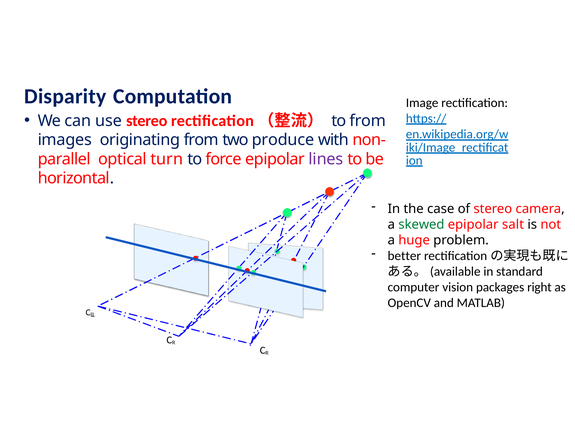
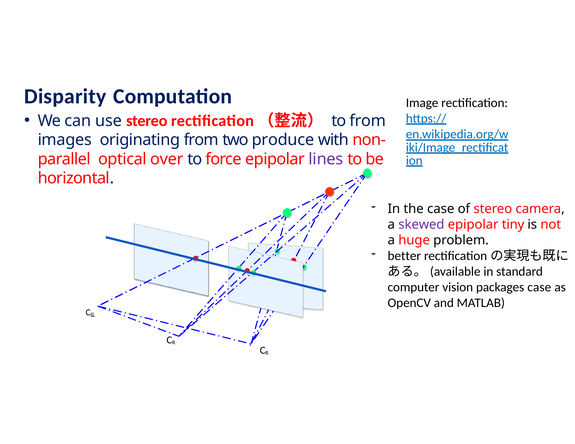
turn: turn -> over
skewed colour: green -> purple
salt: salt -> tiny
packages right: right -> case
